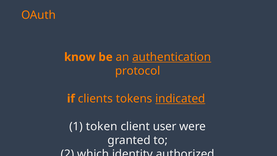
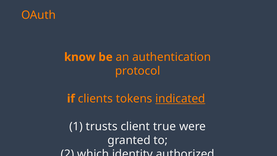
authentication underline: present -> none
token: token -> trusts
user: user -> true
